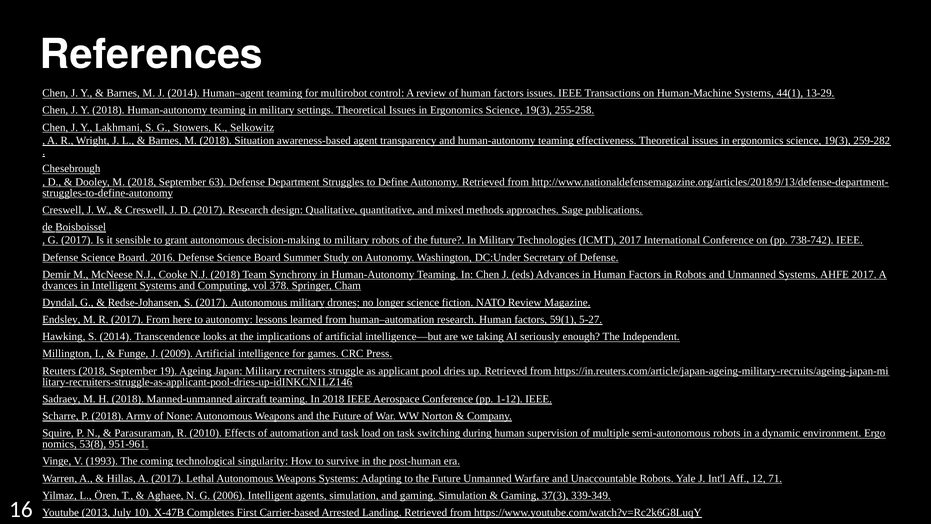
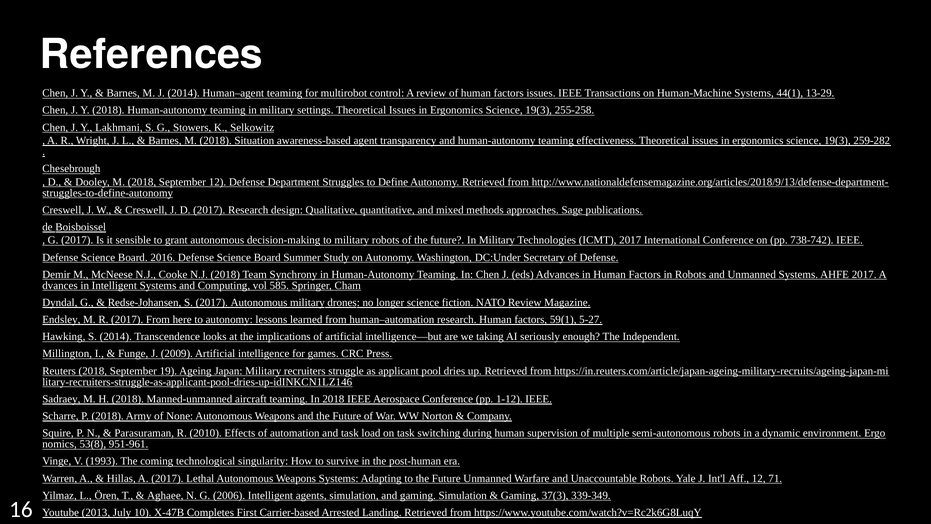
September 63: 63 -> 12
378: 378 -> 585
